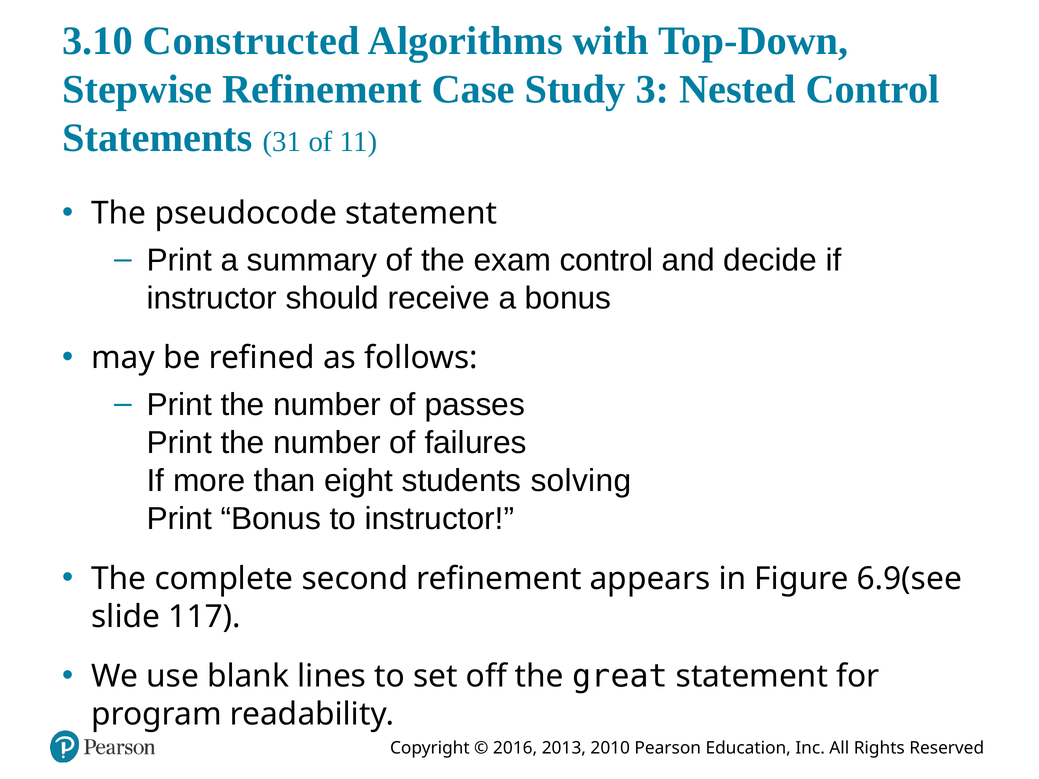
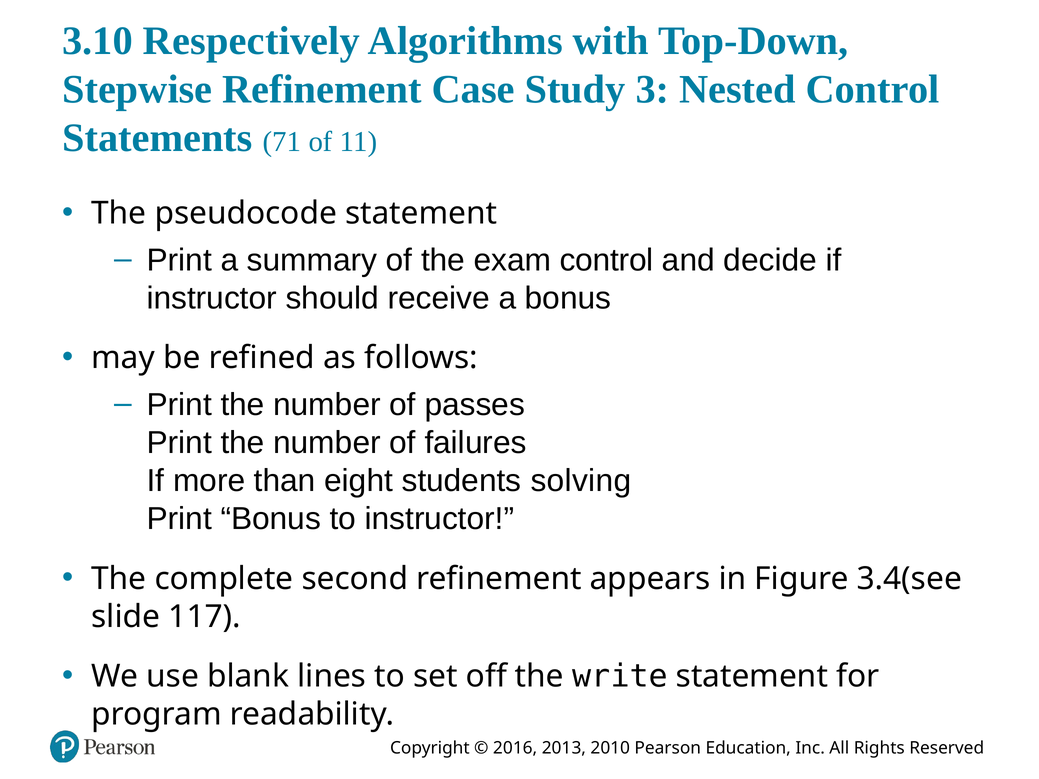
Constructed: Constructed -> Respectively
31: 31 -> 71
6.9(see: 6.9(see -> 3.4(see
great: great -> write
